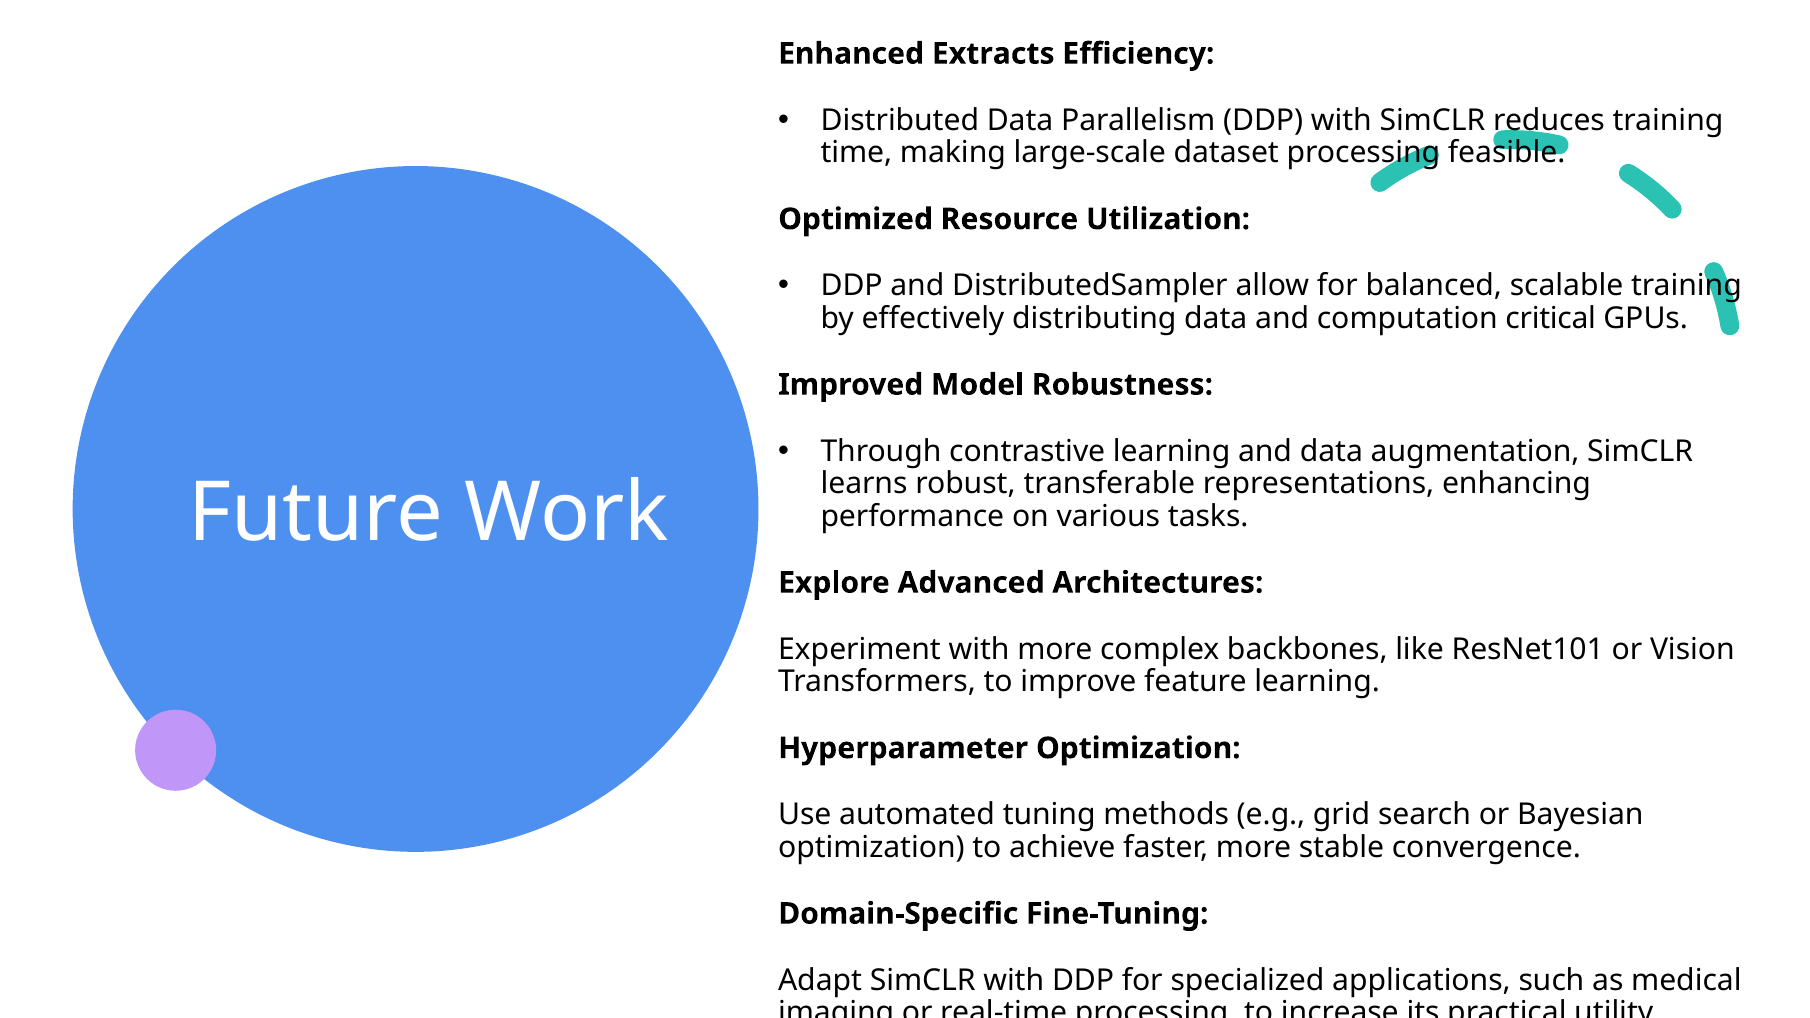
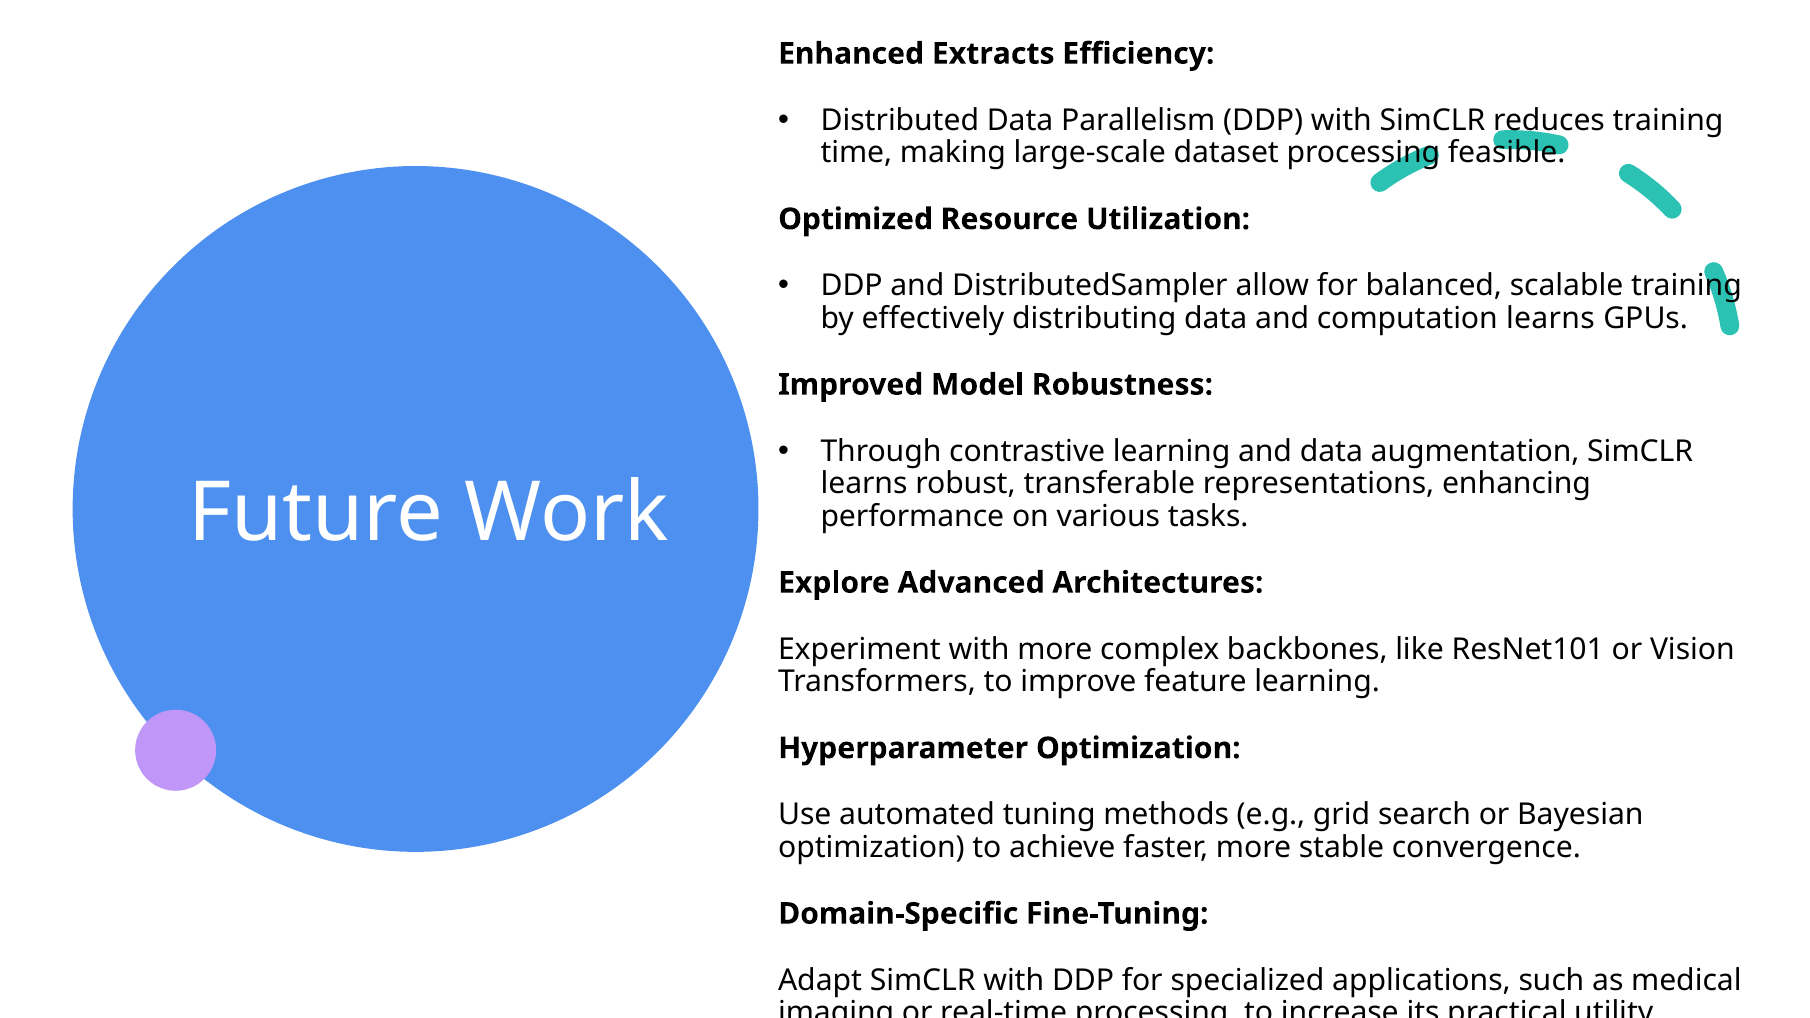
computation critical: critical -> learns
